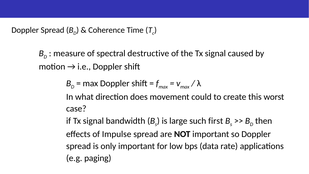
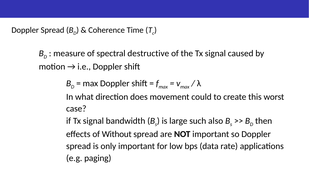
first: first -> also
Impulse: Impulse -> Without
